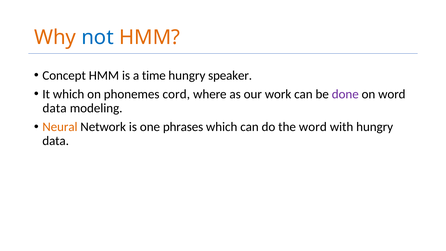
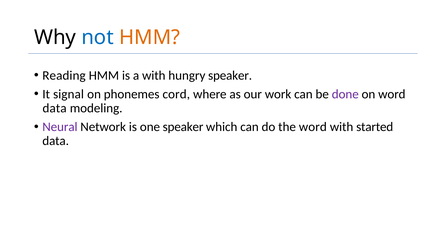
Why colour: orange -> black
Concept: Concept -> Reading
a time: time -> with
It which: which -> signal
Neural colour: orange -> purple
one phrases: phrases -> speaker
with hungry: hungry -> started
